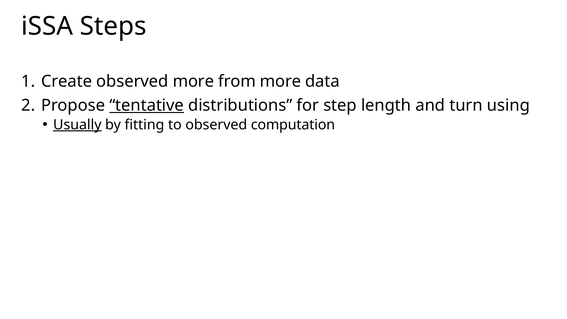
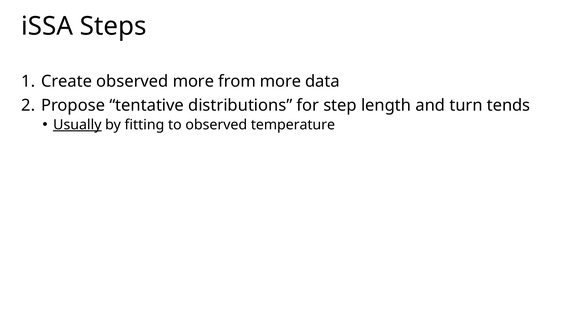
tentative underline: present -> none
using: using -> tends
computation: computation -> temperature
